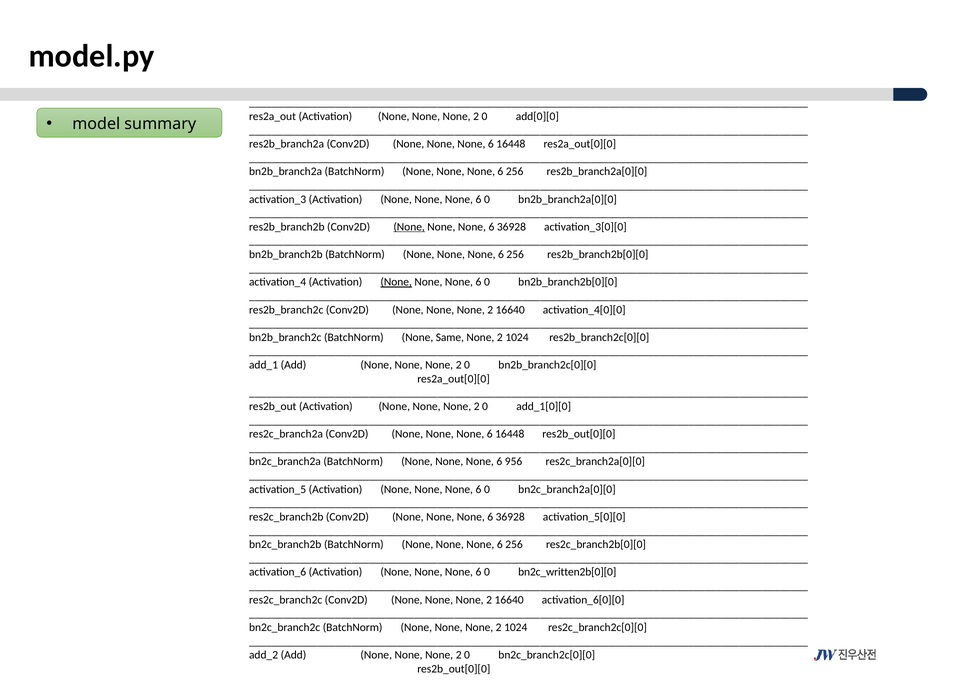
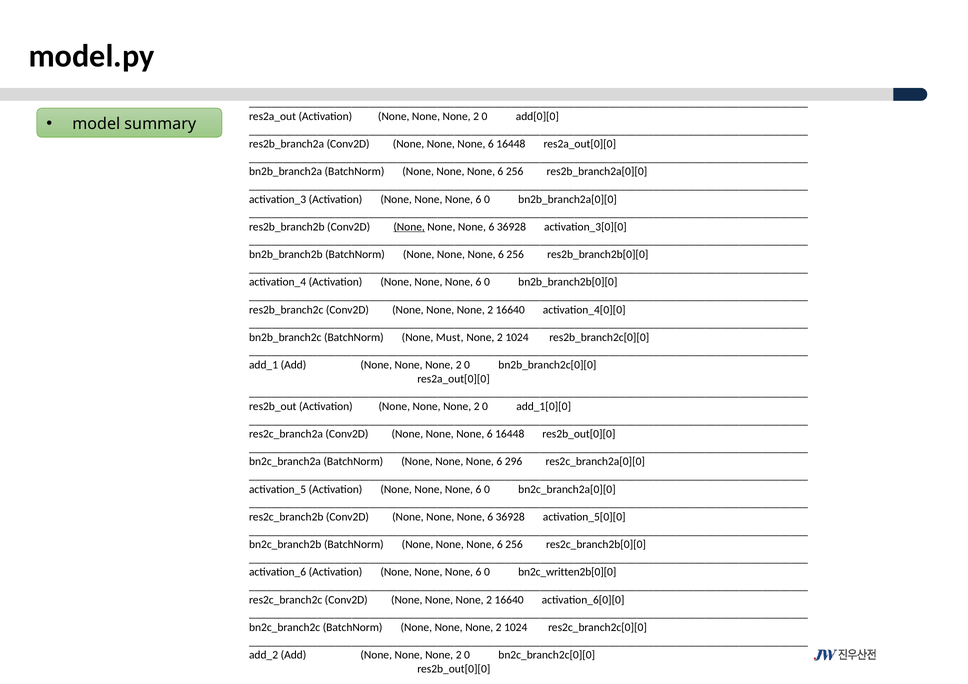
None at (396, 282) underline: present -> none
Same: Same -> Must
956: 956 -> 296
